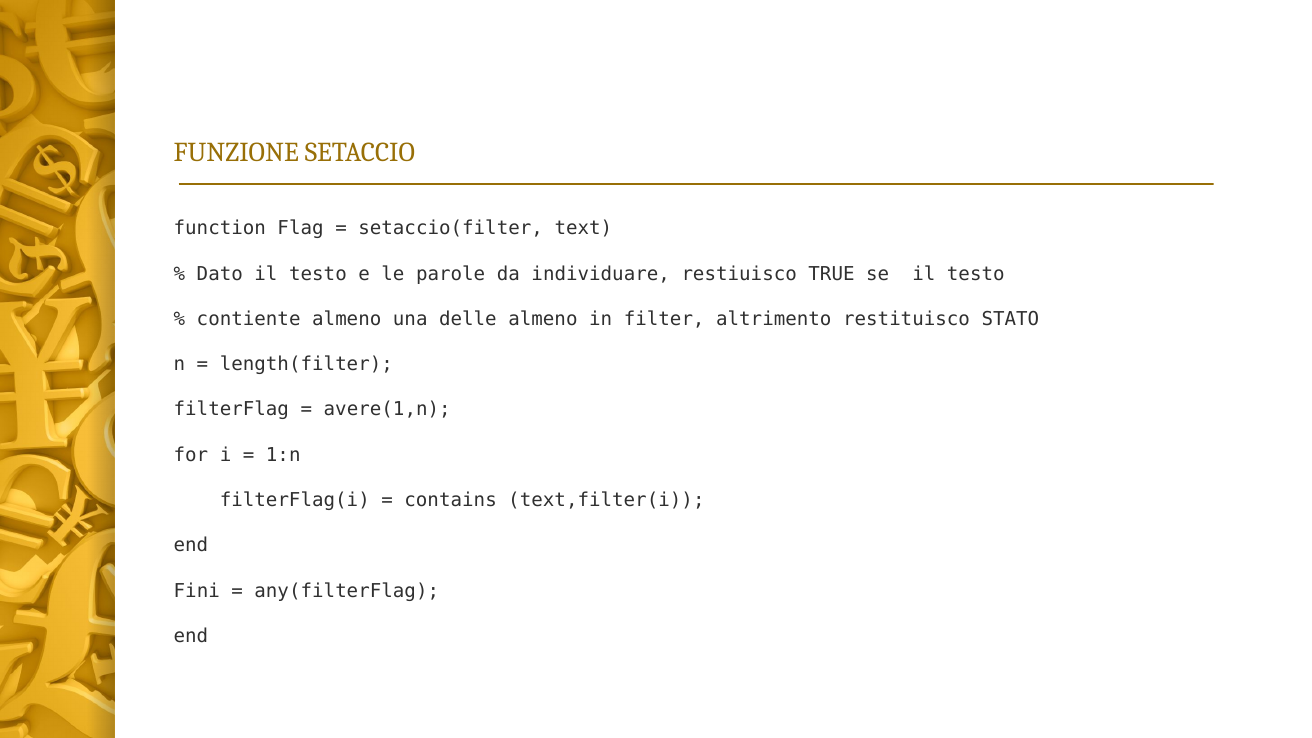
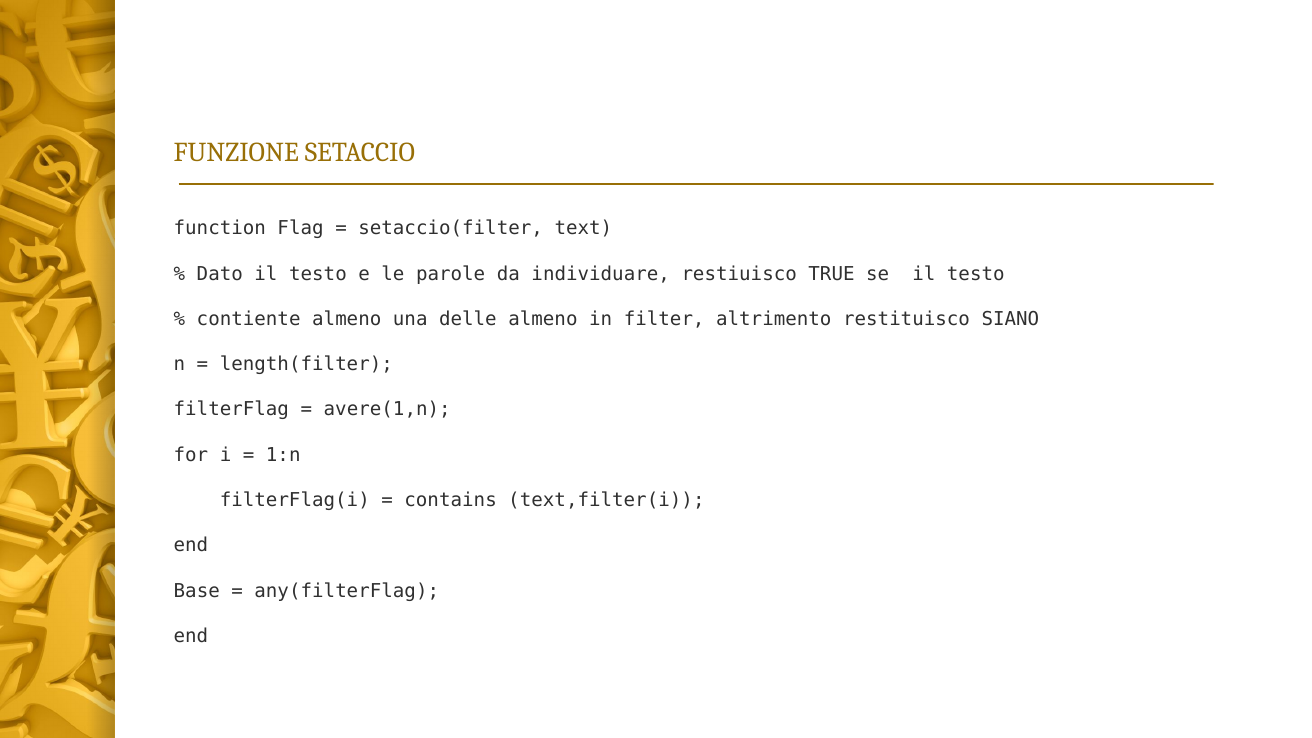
STATO: STATO -> SIANO
Fini: Fini -> Base
